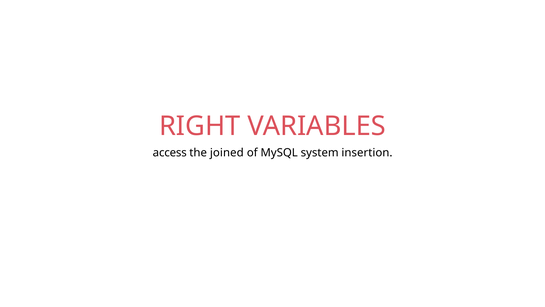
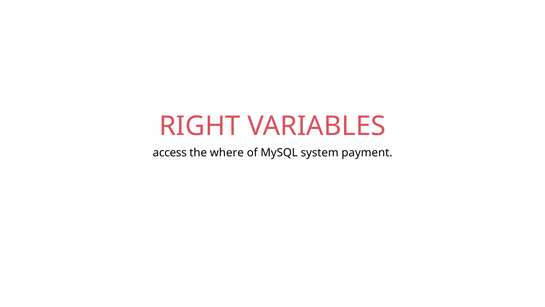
joined: joined -> where
insertion: insertion -> payment
